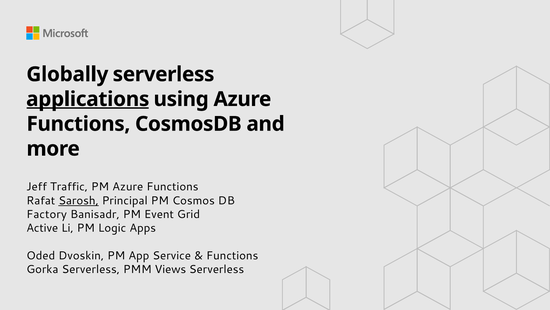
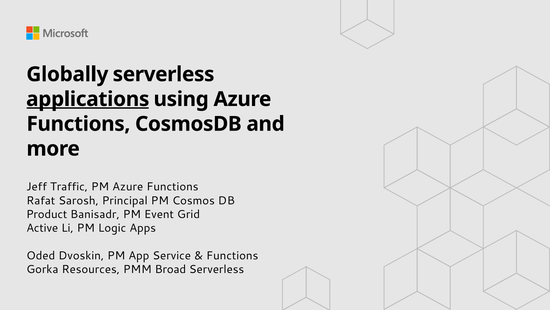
Sarosh underline: present -> none
Factory: Factory -> Product
Gorka Serverless: Serverless -> Resources
Views: Views -> Broad
